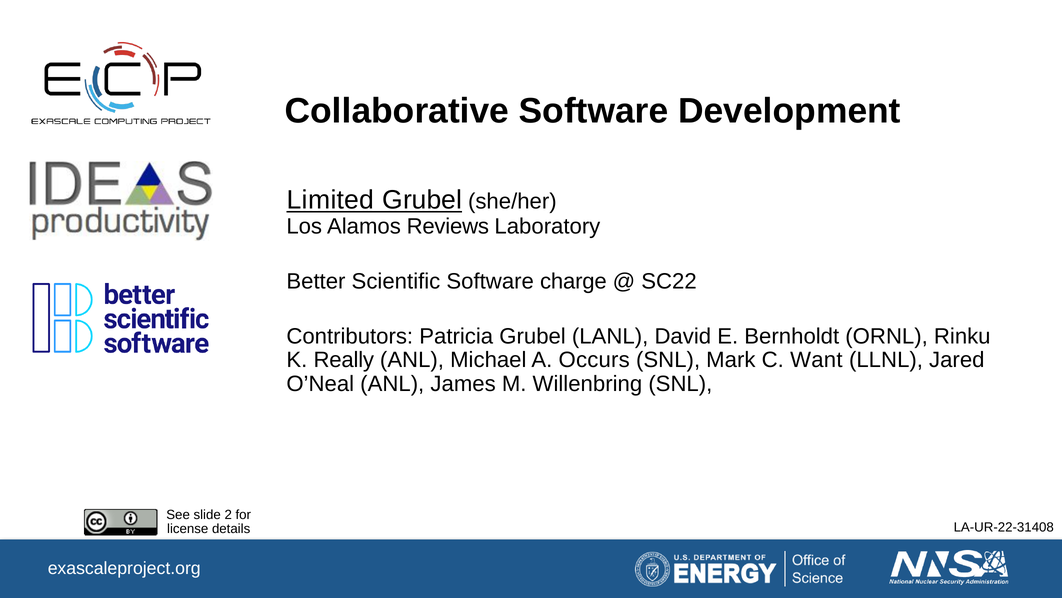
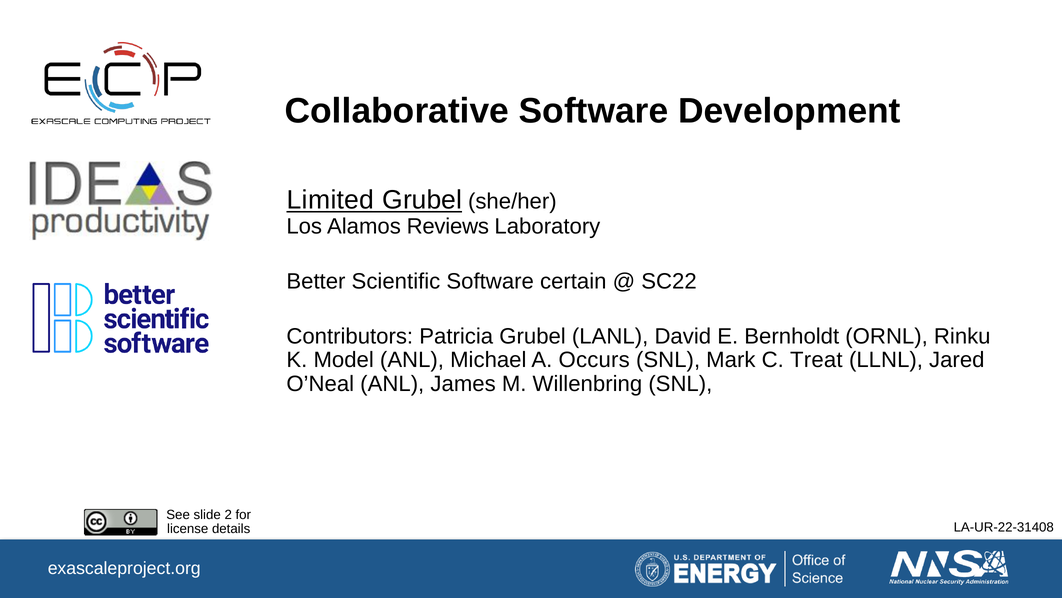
charge: charge -> certain
Really: Really -> Model
Want: Want -> Treat
